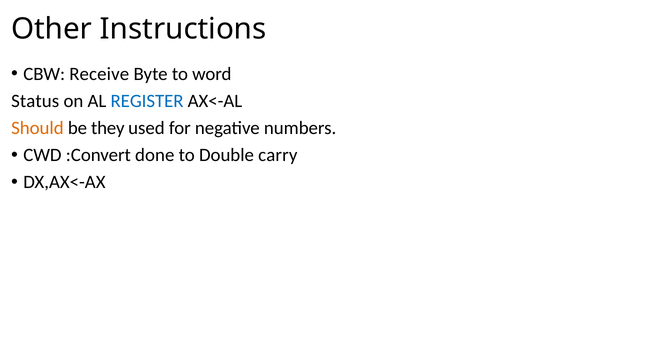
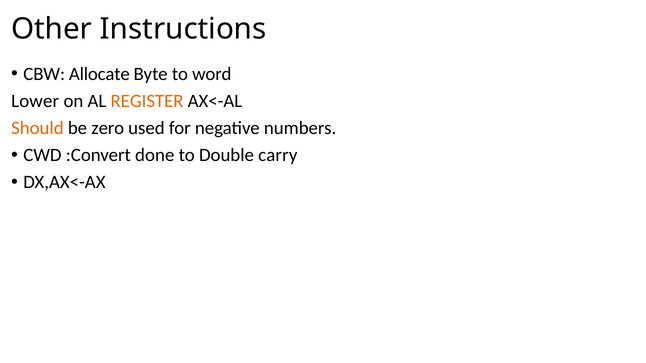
Receive: Receive -> Allocate
Status: Status -> Lower
REGISTER colour: blue -> orange
they: they -> zero
